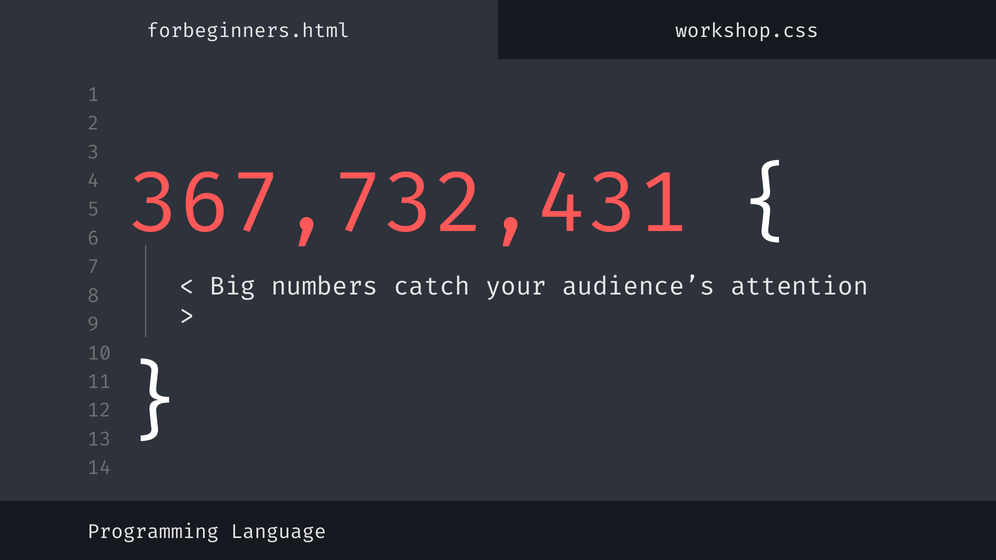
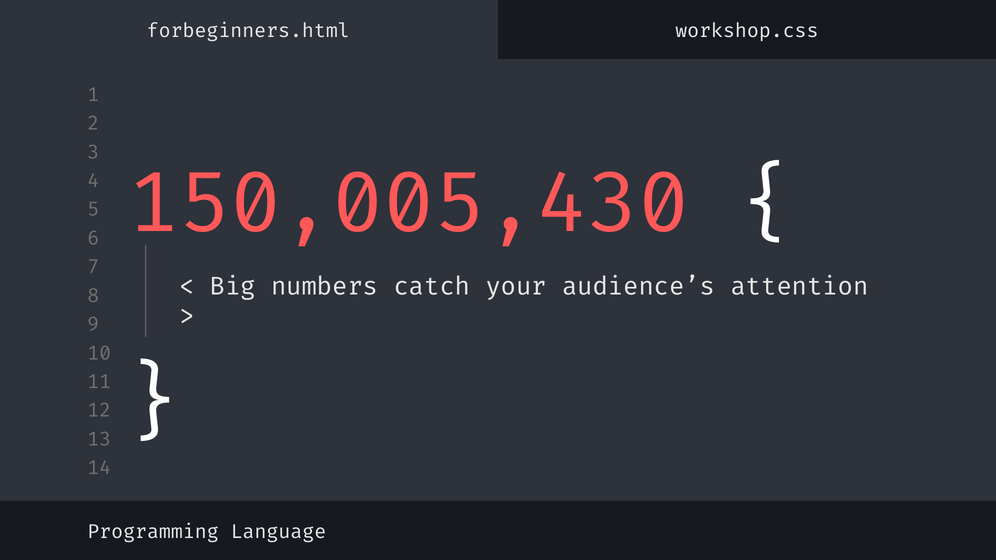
367,732,431: 367,732,431 -> 150,005,430
